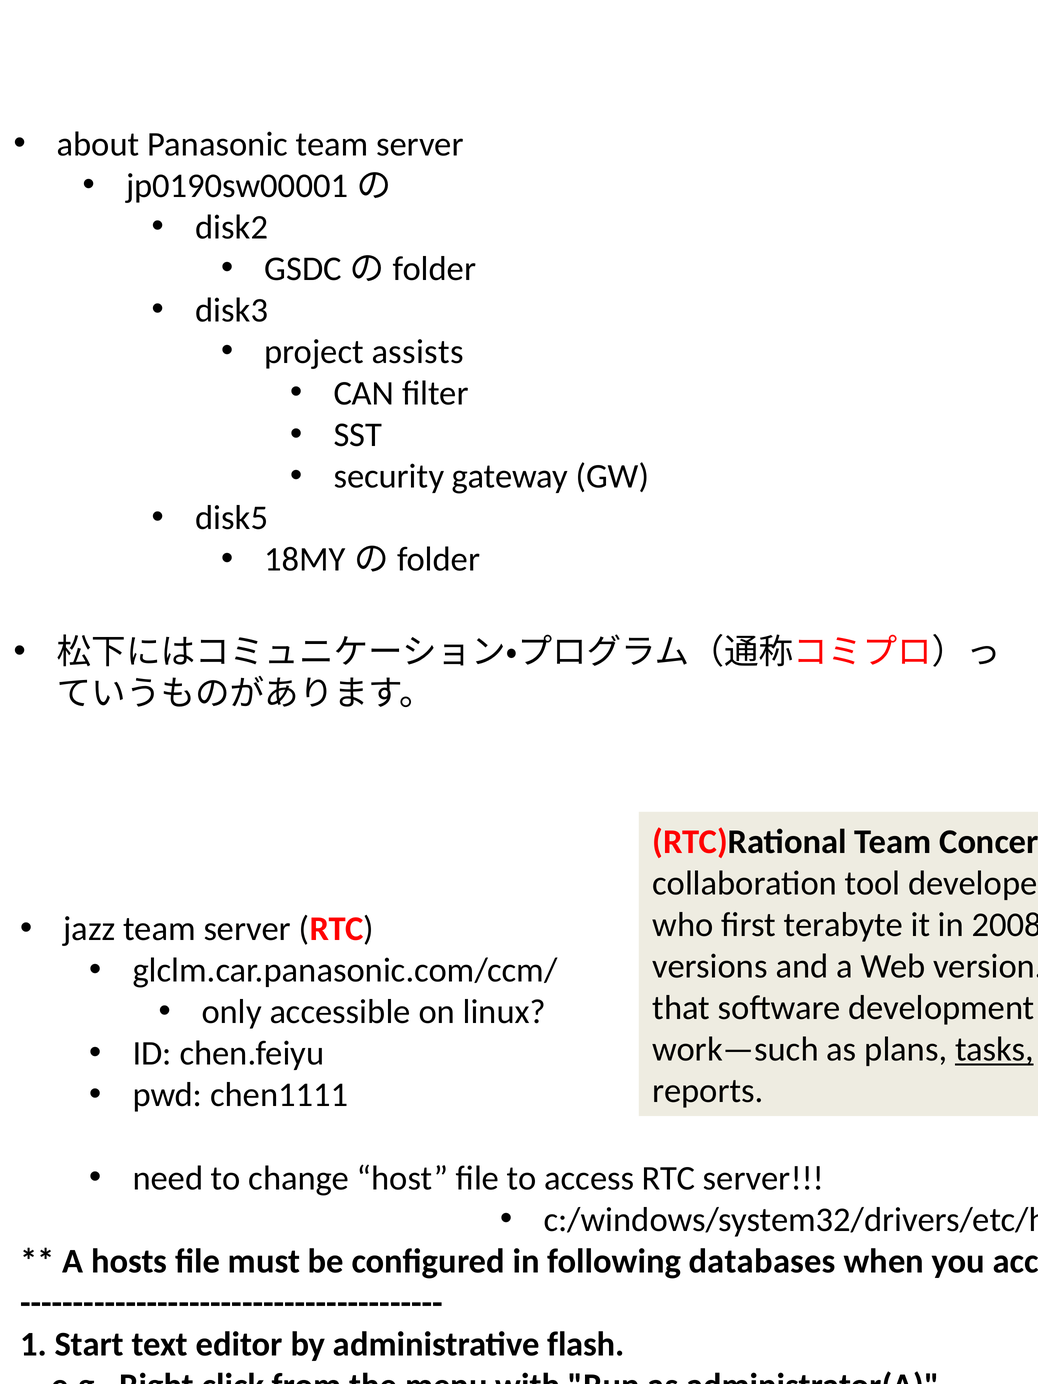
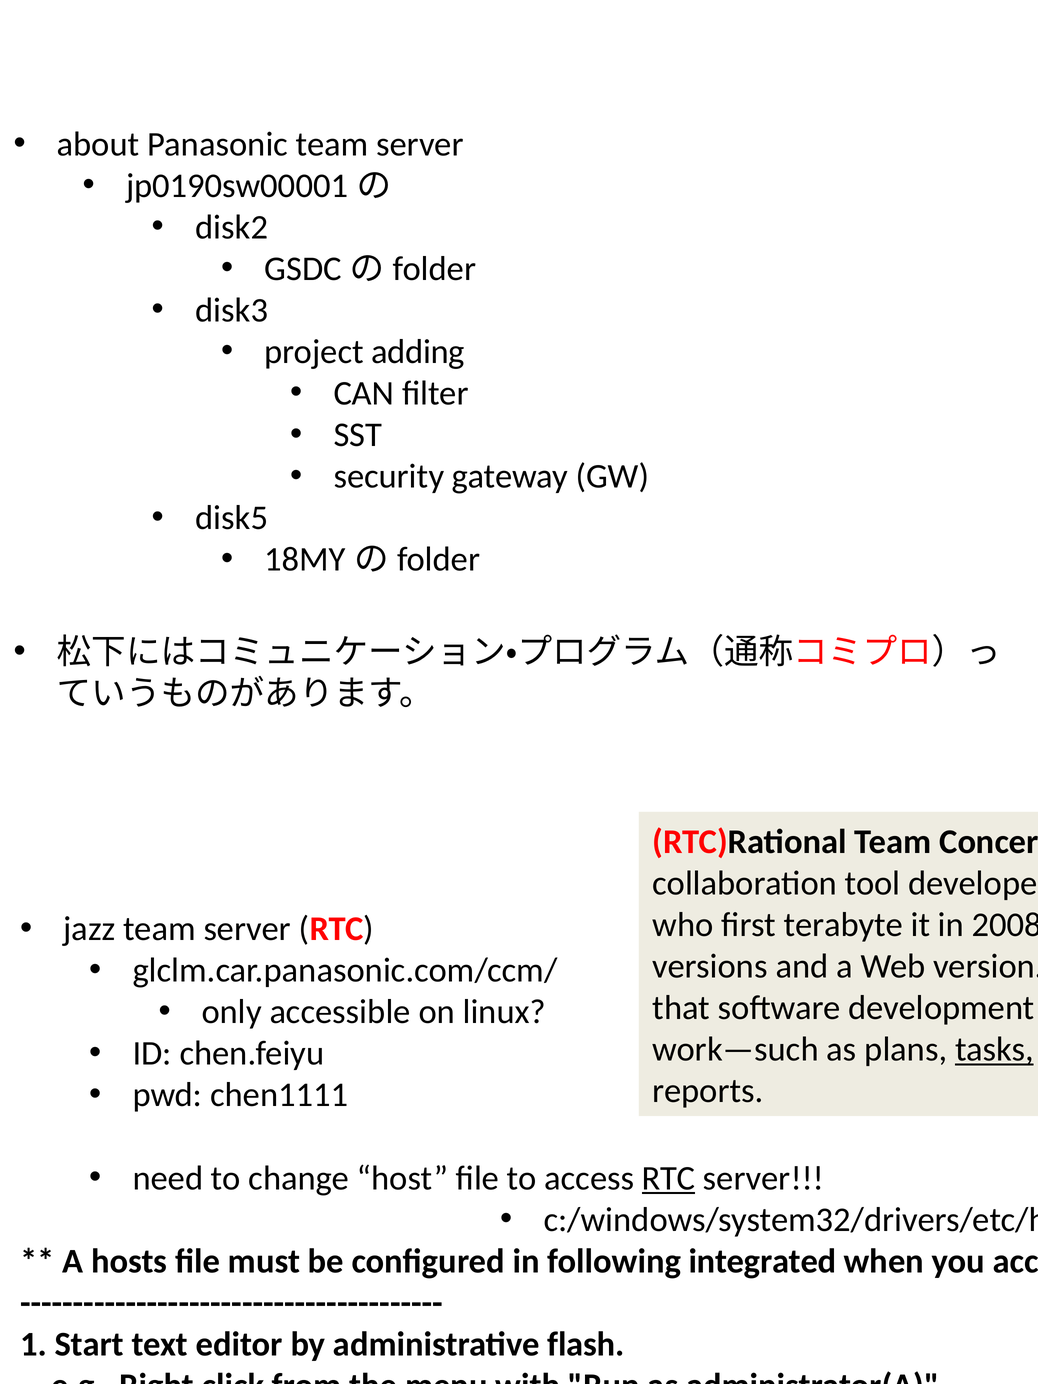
project assists: assists -> adding
RTC at (669, 1178) underline: none -> present
databases: databases -> integrated
